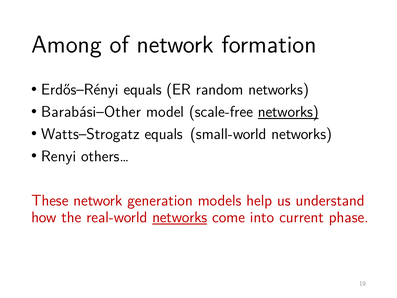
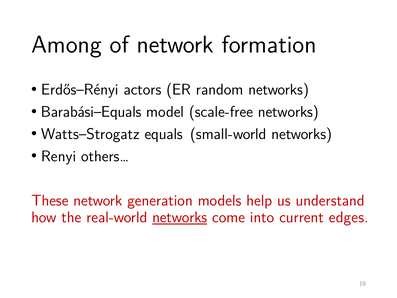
Erdős–Rényi equals: equals -> actors
Barabási–Other: Barabási–Other -> Barabási–Equals
networks at (288, 112) underline: present -> none
phase: phase -> edges
